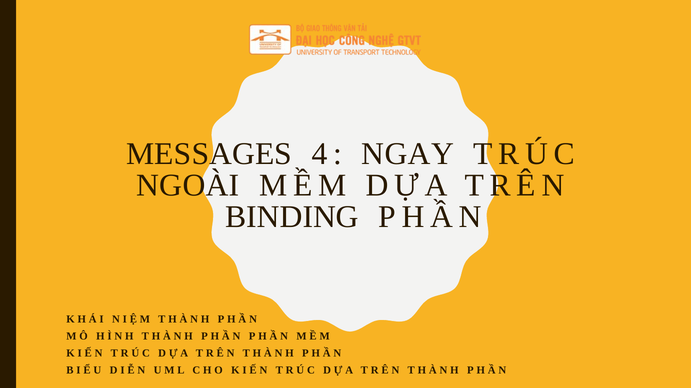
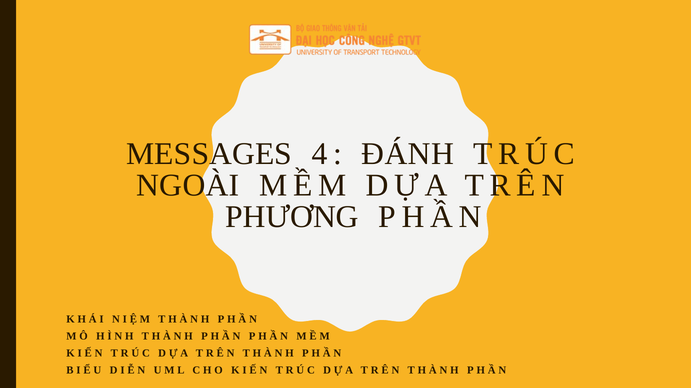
NGAY: NGAY -> ĐÁNH
BINDING: BINDING -> PHƯƠNG
